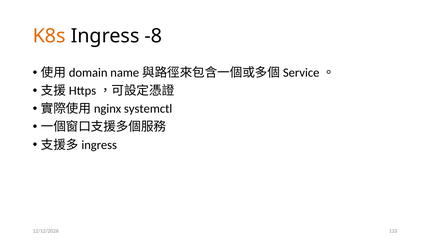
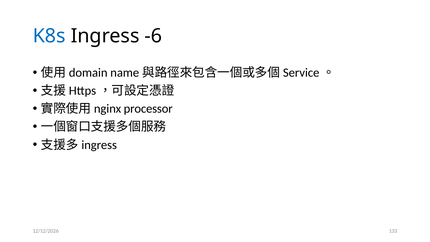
K8s colour: orange -> blue
-8: -8 -> -6
systemctl: systemctl -> processor
